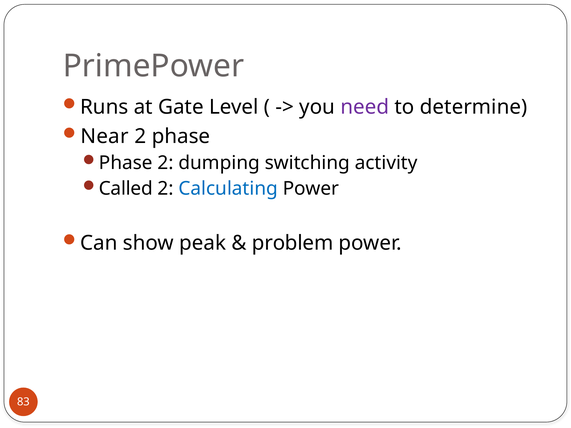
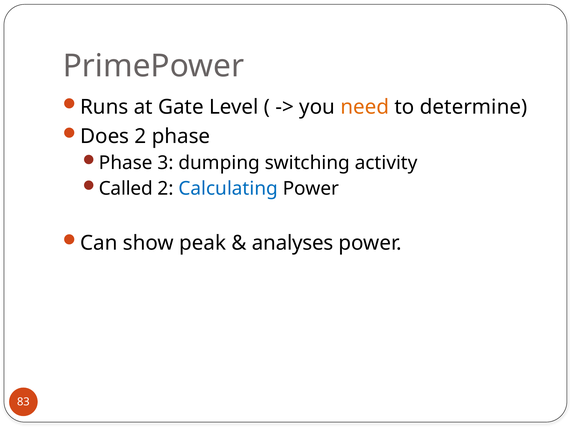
need colour: purple -> orange
Near: Near -> Does
Phase 2: 2 -> 3
problem: problem -> analyses
